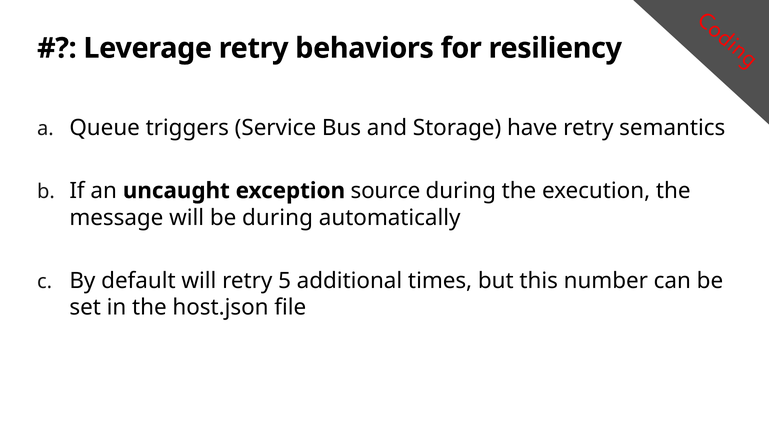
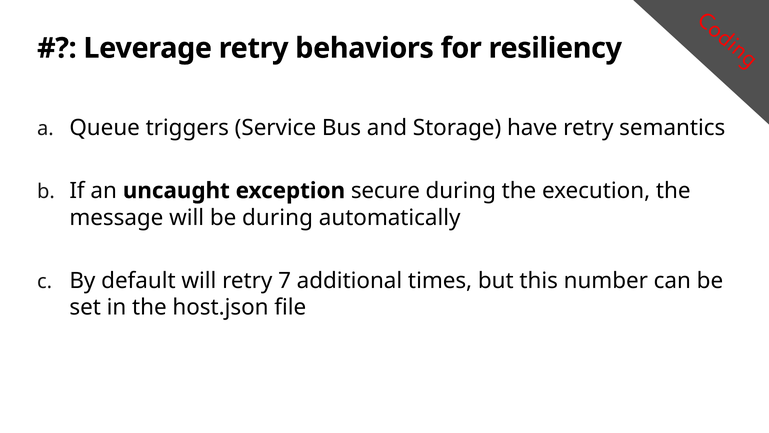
source: source -> secure
5: 5 -> 7
